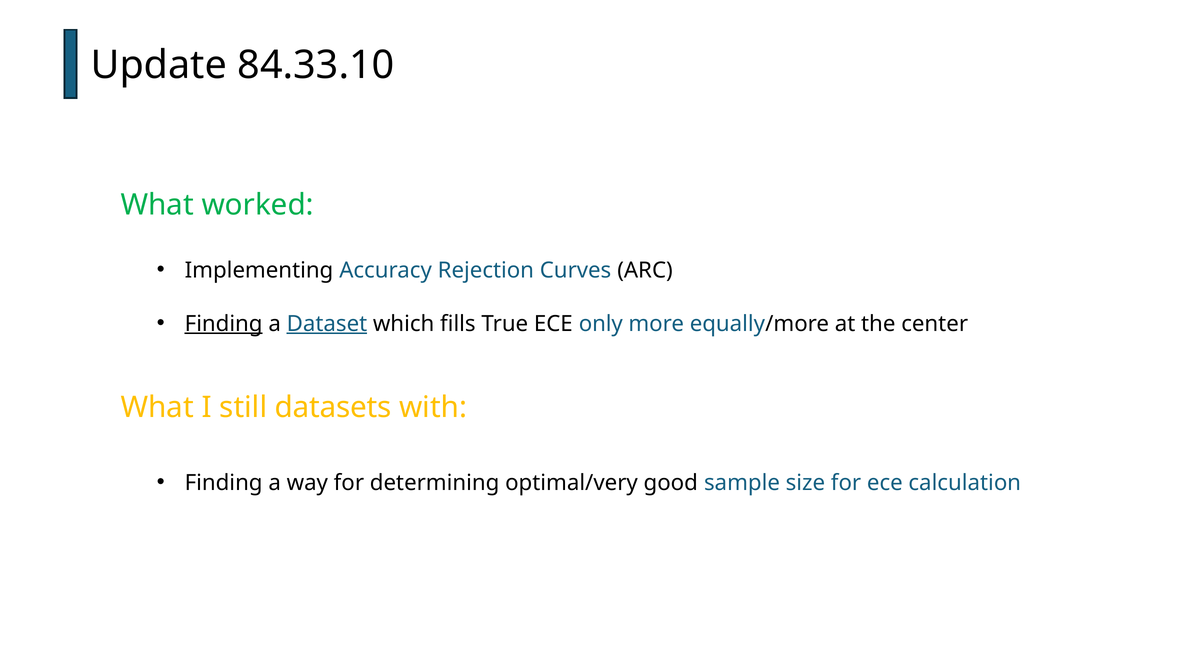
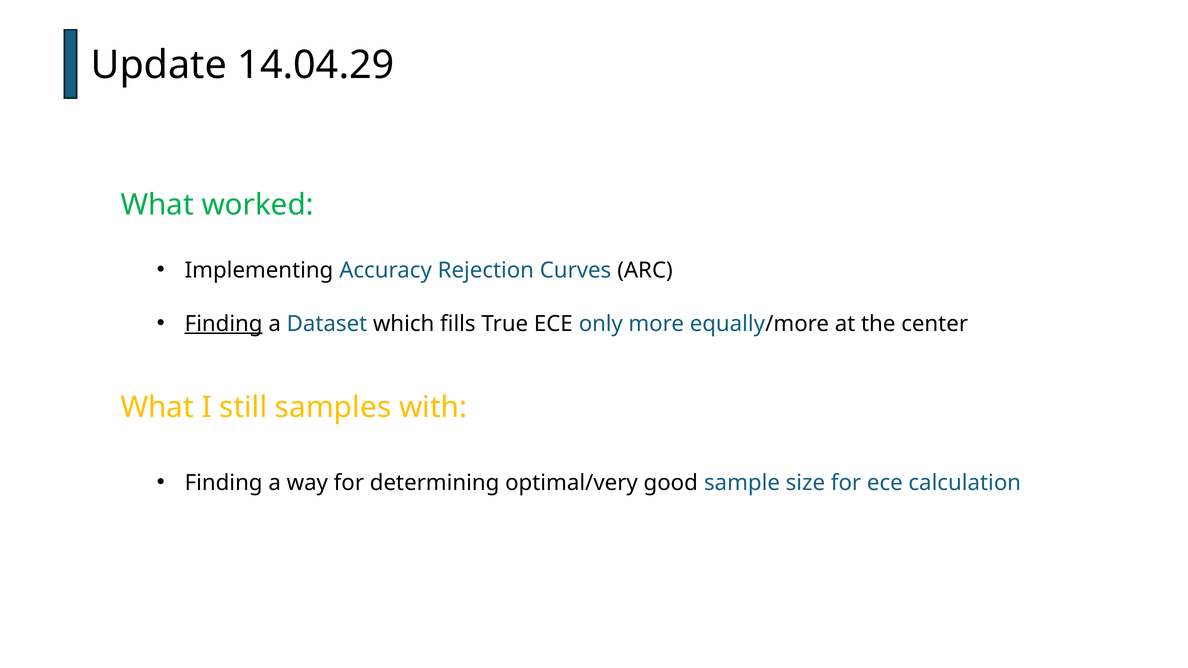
84.33.10: 84.33.10 -> 14.04.29
Dataset underline: present -> none
datasets: datasets -> samples
